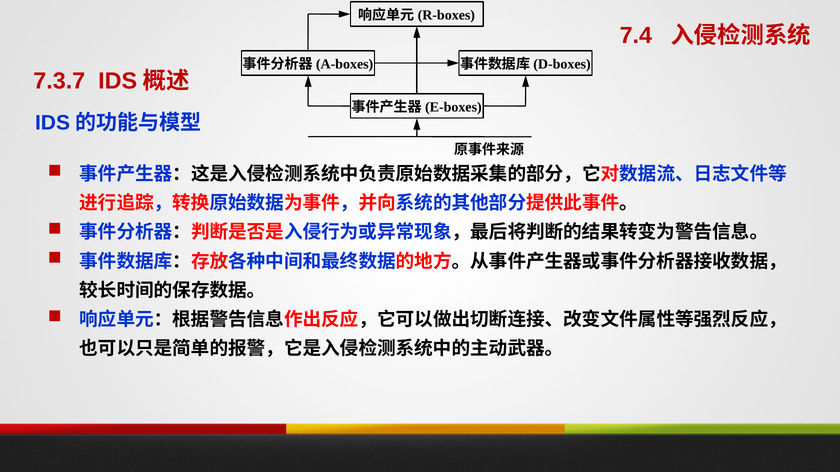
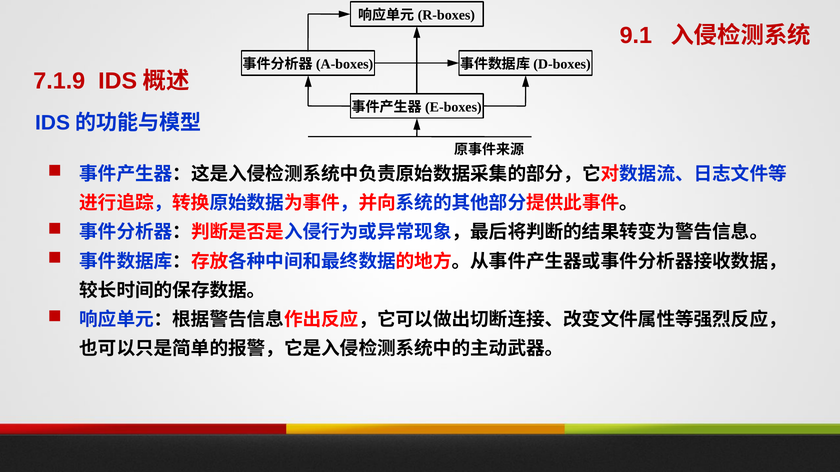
7.4: 7.4 -> 9.1
7.3.7: 7.3.7 -> 7.1.9
